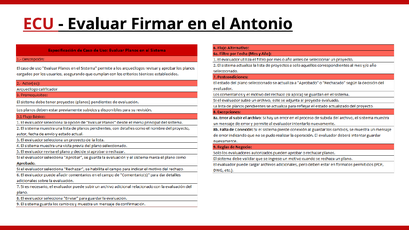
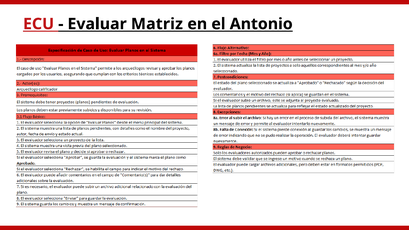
Firmar: Firmar -> Matriz
